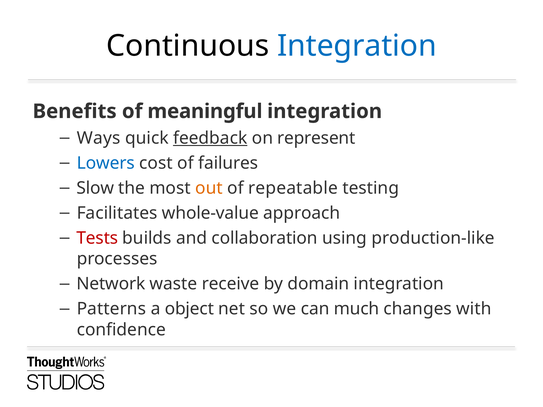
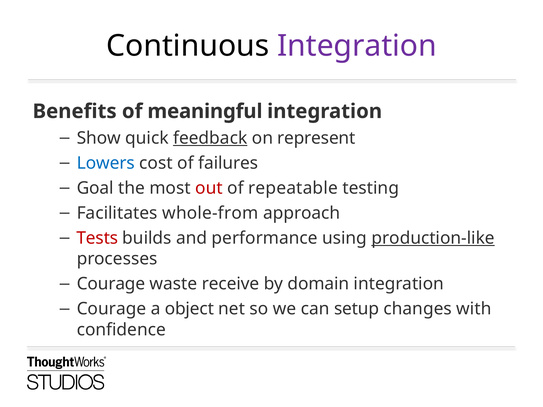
Integration at (357, 46) colour: blue -> purple
Ways: Ways -> Show
Slow: Slow -> Goal
out colour: orange -> red
whole-value: whole-value -> whole-from
collaboration: collaboration -> performance
production-like underline: none -> present
Network at (111, 284): Network -> Courage
Patterns at (111, 309): Patterns -> Courage
much: much -> setup
